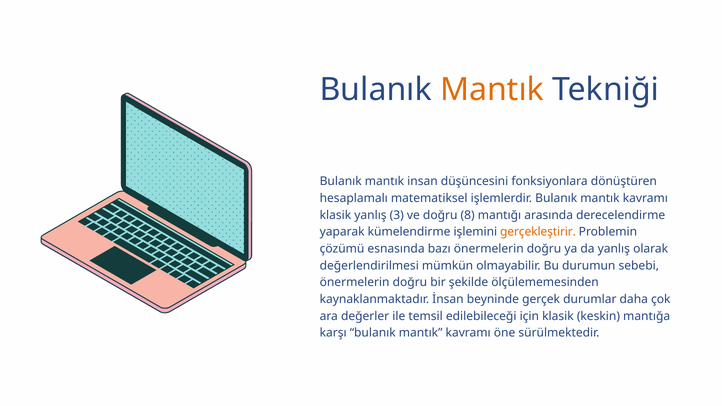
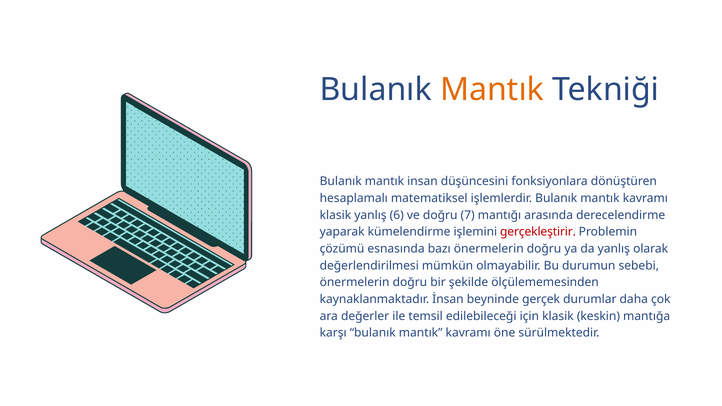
3: 3 -> 6
8: 8 -> 7
gerçekleştirir colour: orange -> red
